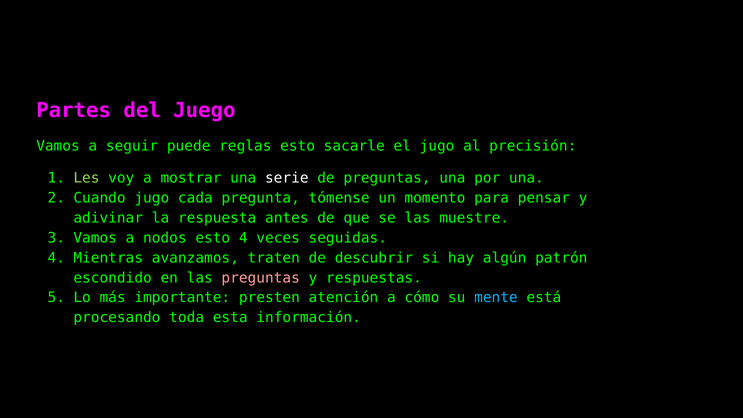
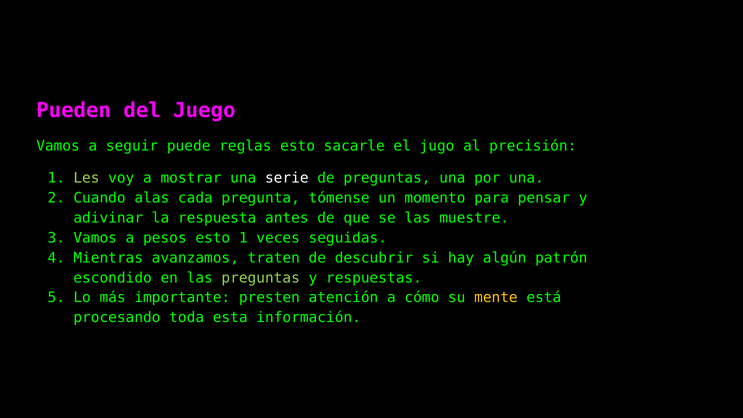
Partes: Partes -> Pueden
Cuando jugo: jugo -> alas
nodos: nodos -> pesos
esto 4: 4 -> 1
preguntas at (261, 278) colour: pink -> light green
mente colour: light blue -> yellow
